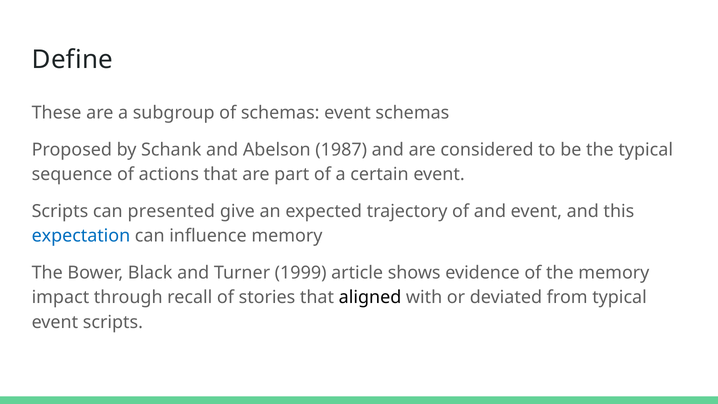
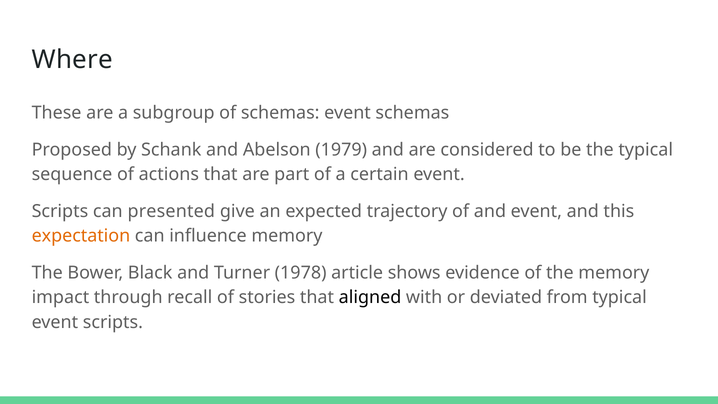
Define: Define -> Where
1987: 1987 -> 1979
expectation colour: blue -> orange
1999: 1999 -> 1978
